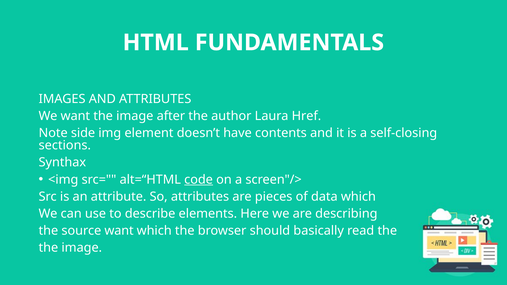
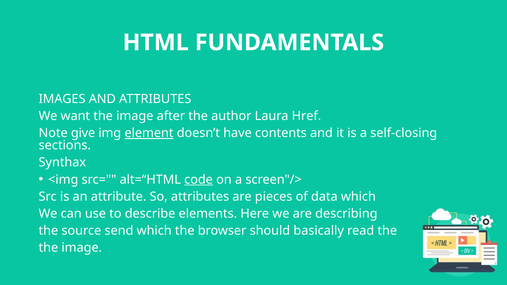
side: side -> give
element underline: none -> present
source want: want -> send
